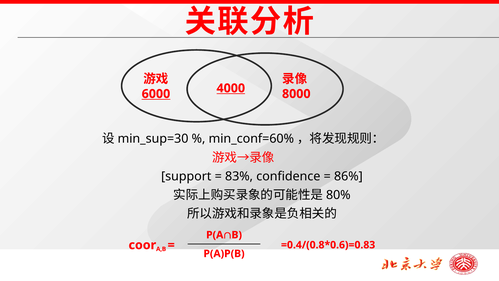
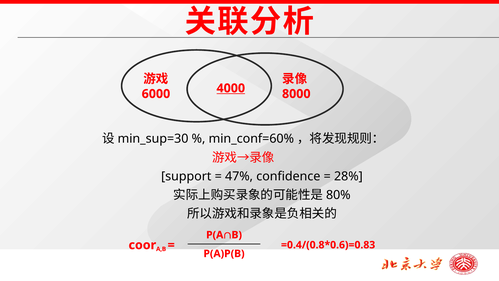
6000 underline: present -> none
83%: 83% -> 47%
86%: 86% -> 28%
